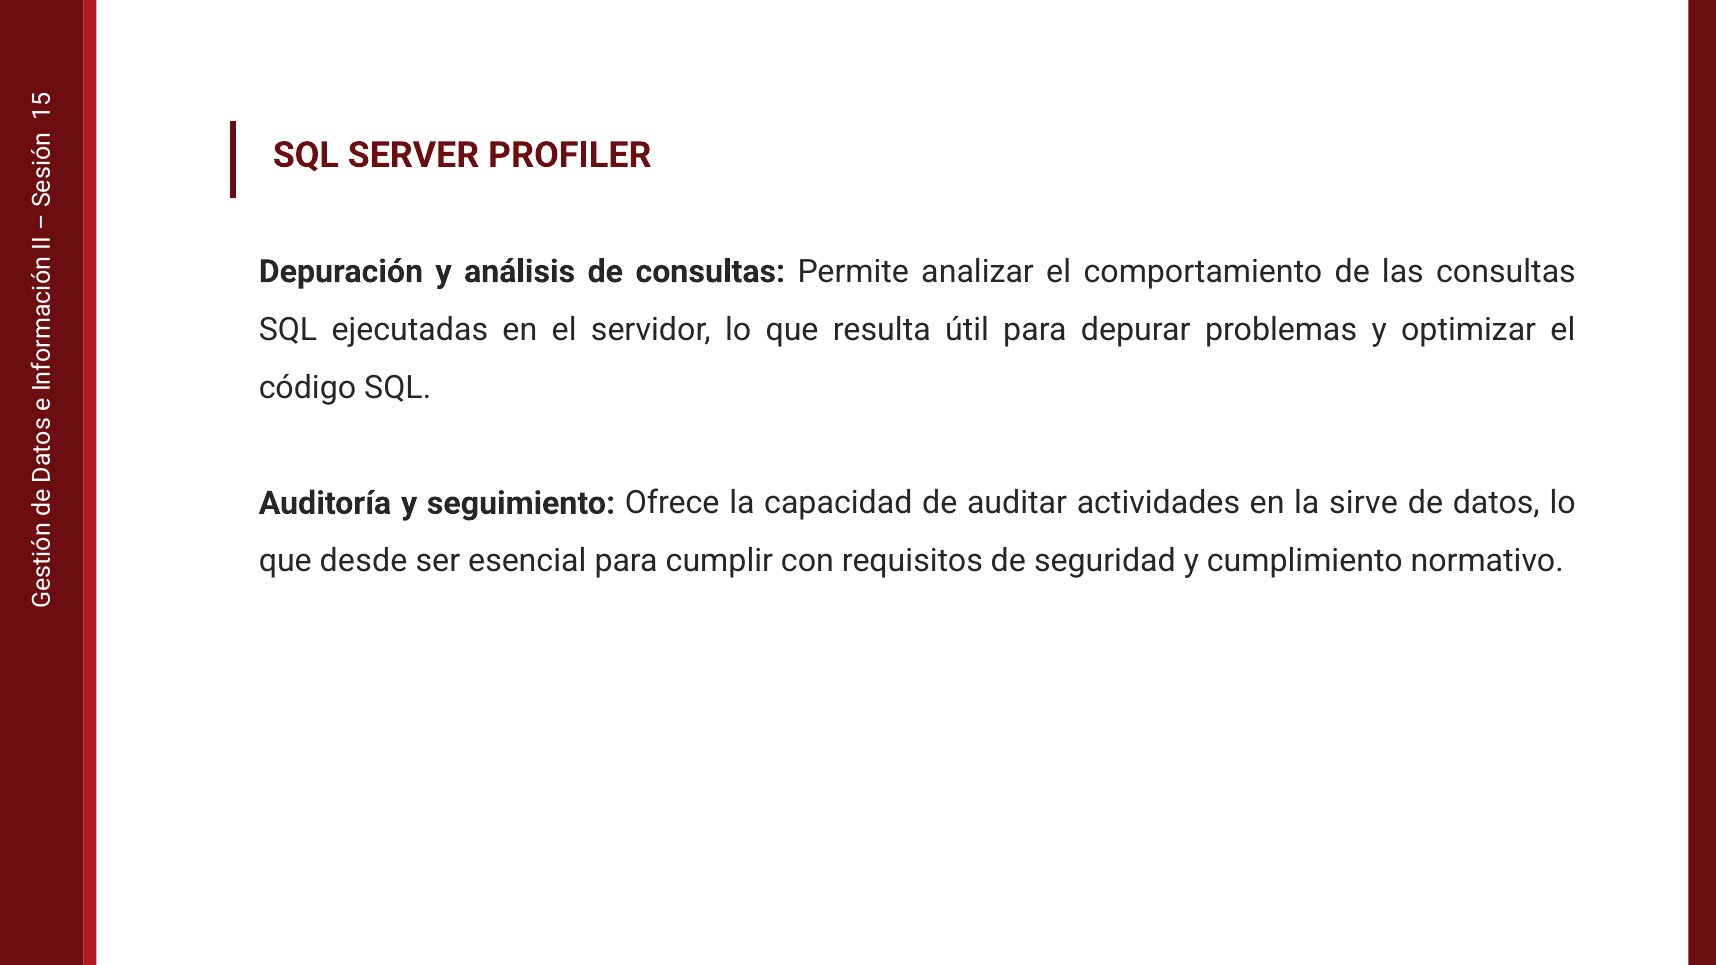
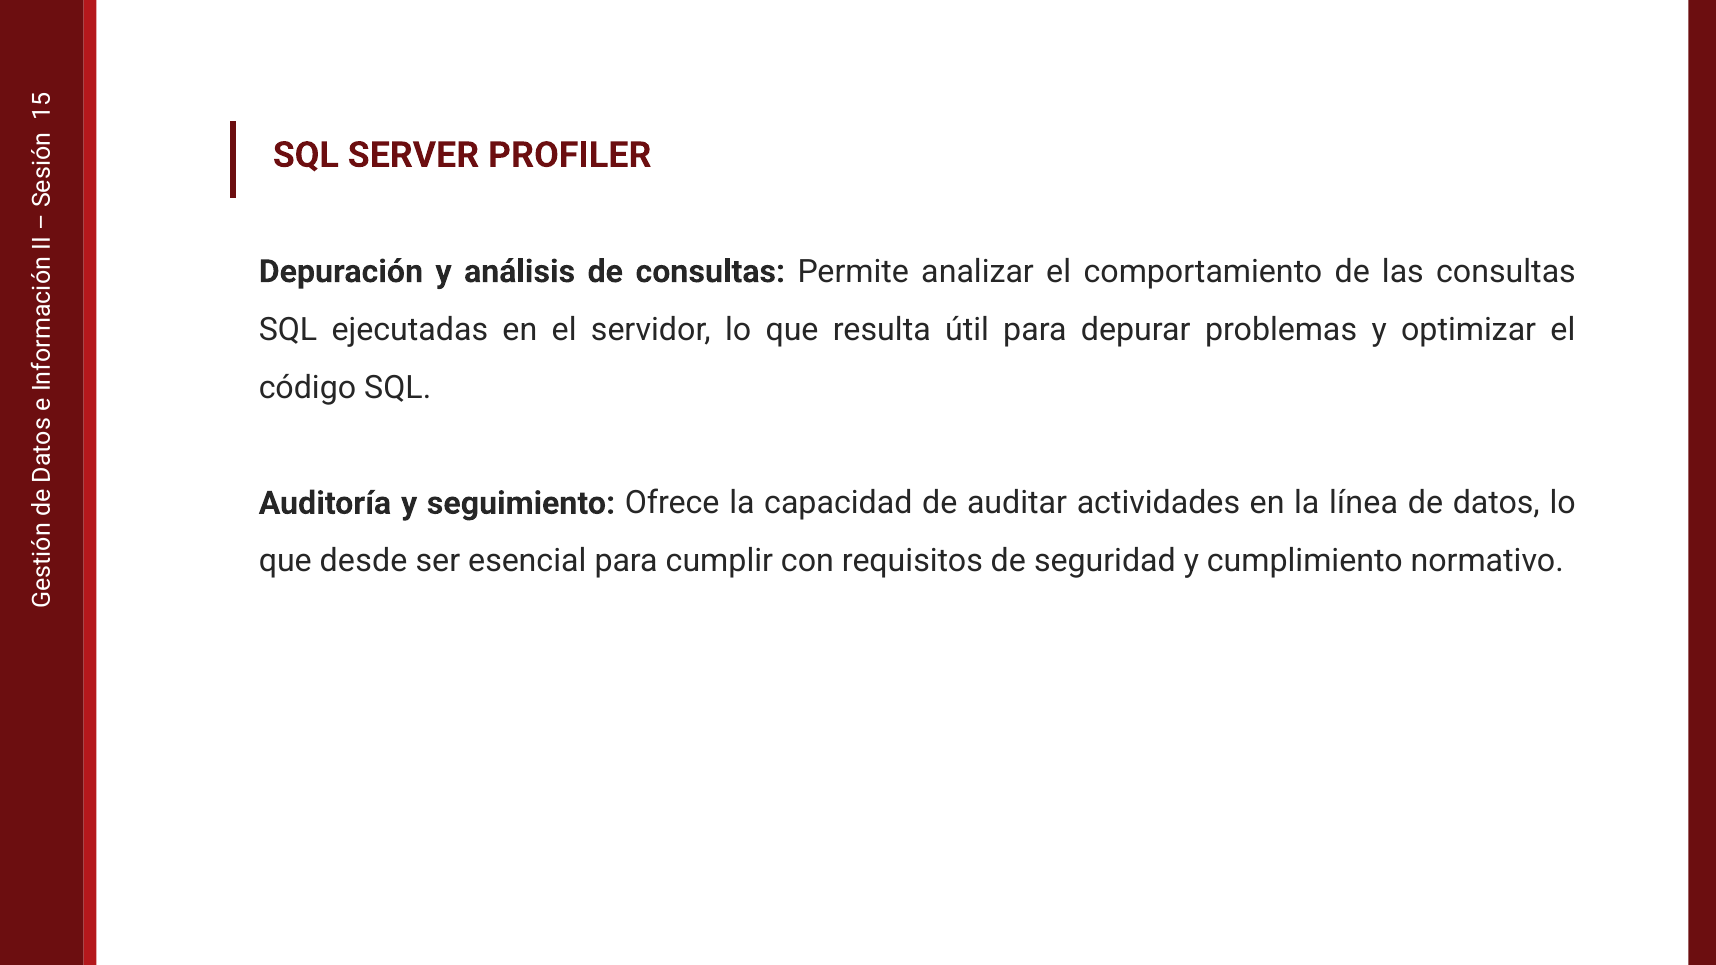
sirve: sirve -> línea
